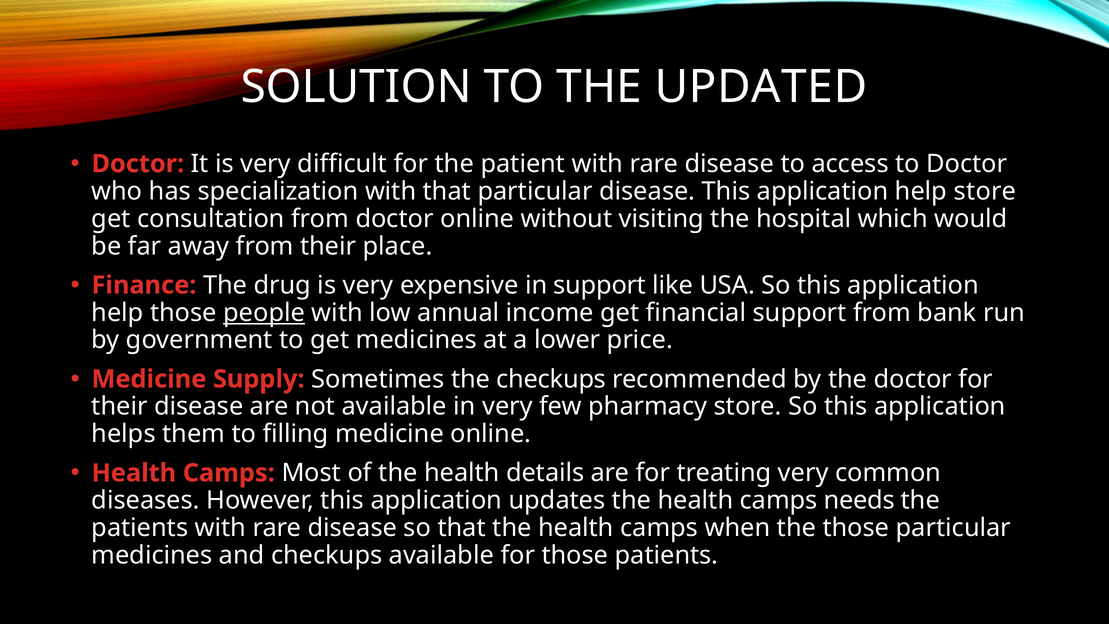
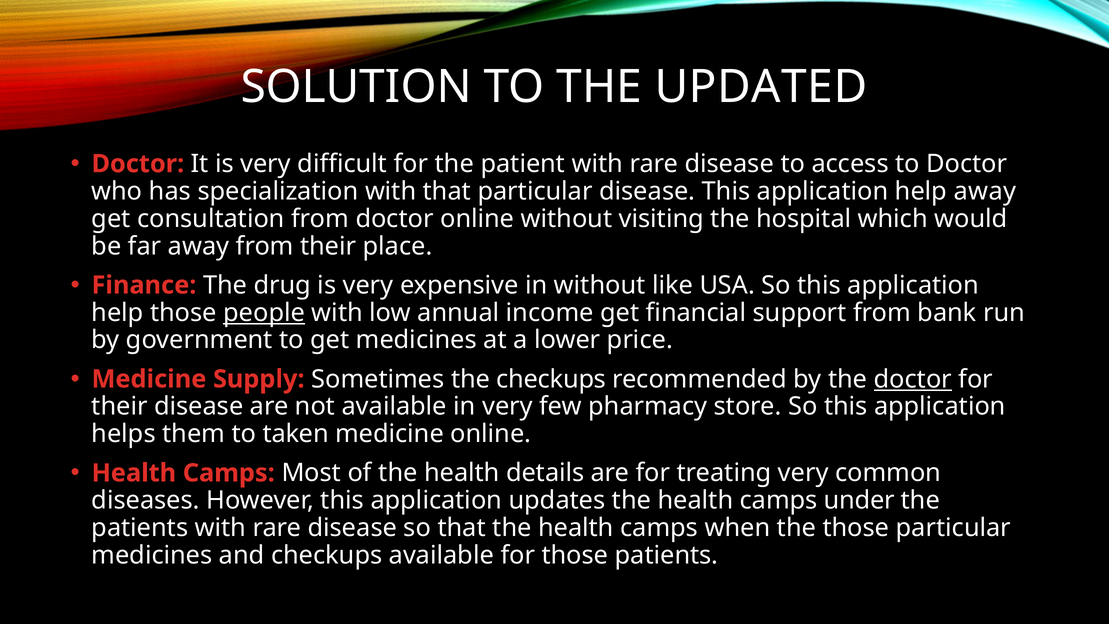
help store: store -> away
in support: support -> without
doctor at (913, 379) underline: none -> present
filling: filling -> taken
needs: needs -> under
